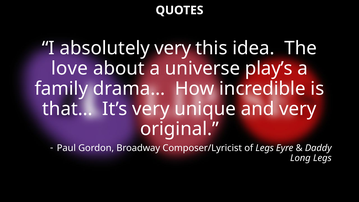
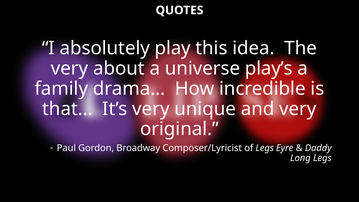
absolutely very: very -> play
love at (69, 68): love -> very
